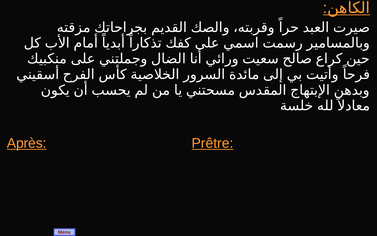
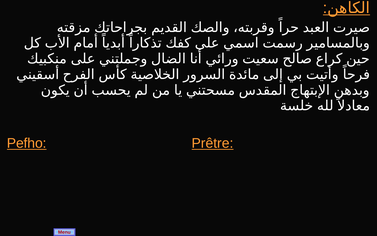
Après: Après -> Pefho
